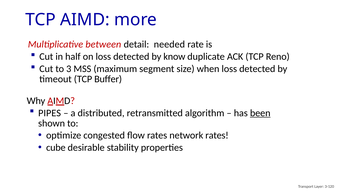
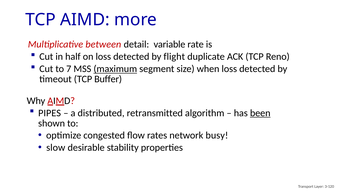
needed: needed -> variable
know: know -> flight
3: 3 -> 7
maximum underline: none -> present
network rates: rates -> busy
cube: cube -> slow
